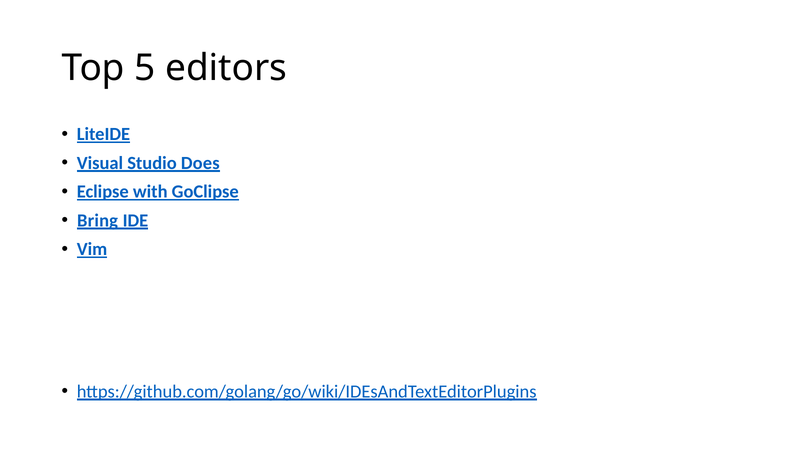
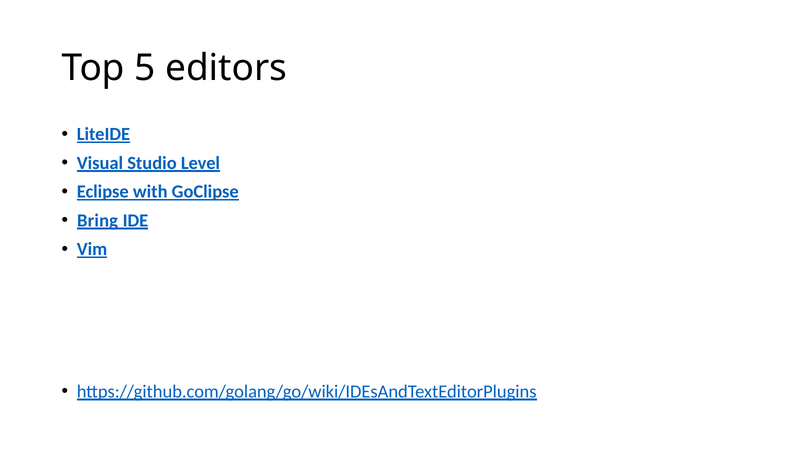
Does: Does -> Level
